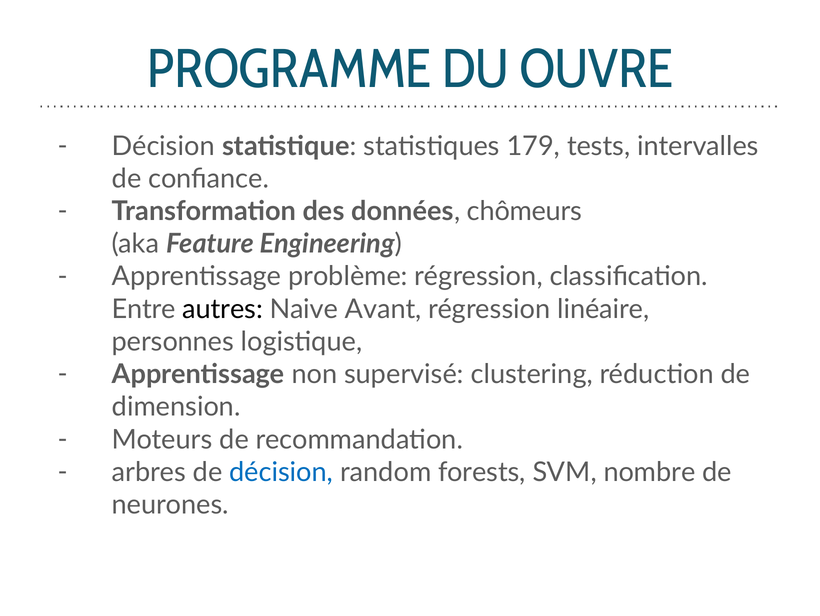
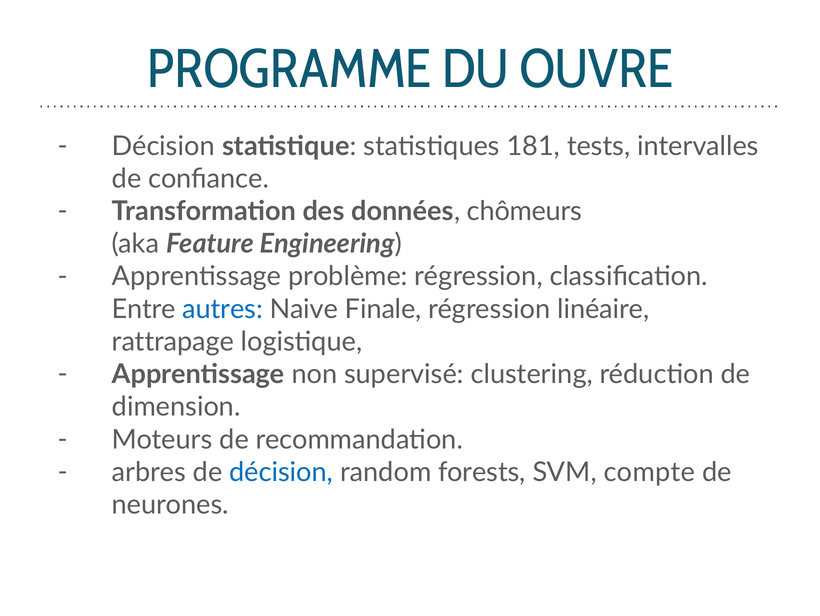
179: 179 -> 181
autres colour: black -> blue
Avant: Avant -> Finale
personnes: personnes -> rattrapage
nombre: nombre -> compte
